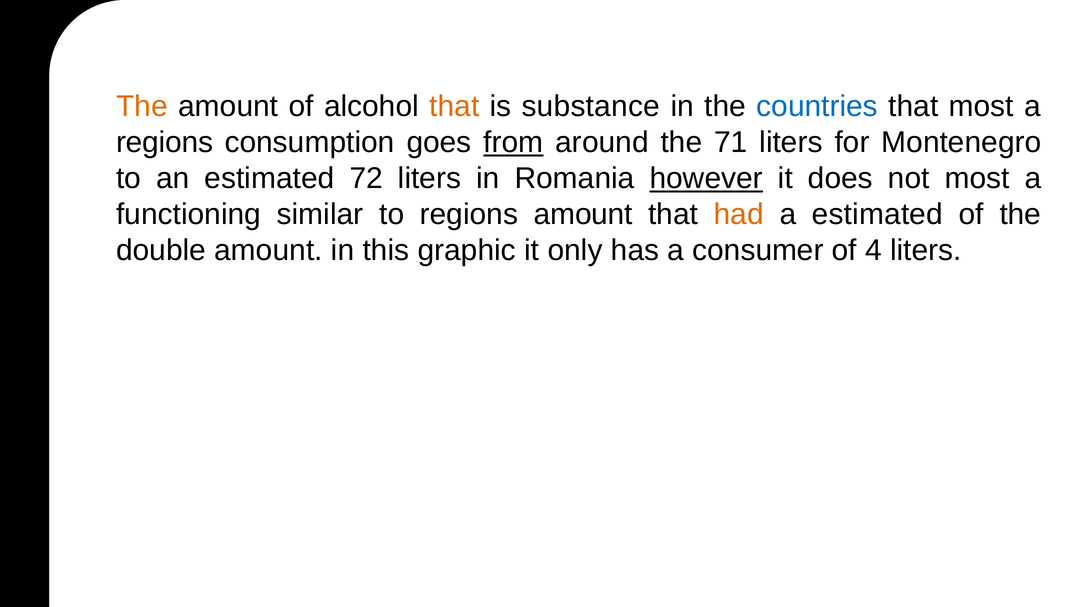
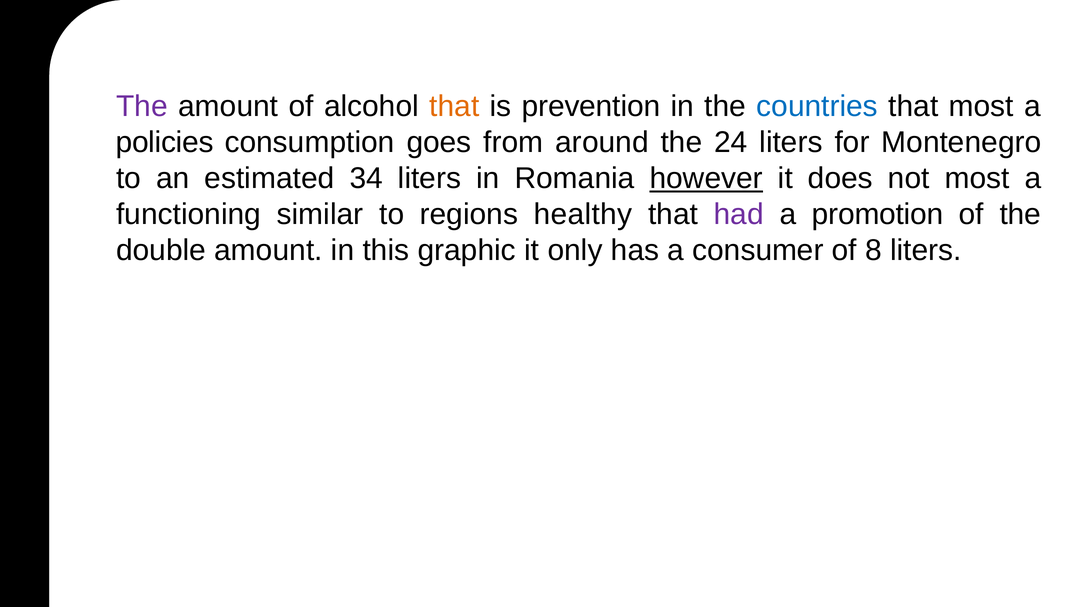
The at (142, 106) colour: orange -> purple
substance: substance -> prevention
regions at (165, 142): regions -> policies
from underline: present -> none
71: 71 -> 24
72: 72 -> 34
regions amount: amount -> healthy
had colour: orange -> purple
a estimated: estimated -> promotion
4: 4 -> 8
